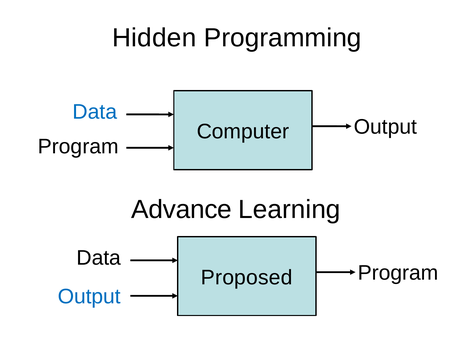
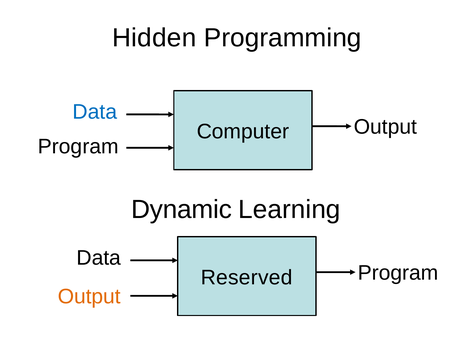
Advance: Advance -> Dynamic
Proposed: Proposed -> Reserved
Output at (89, 297) colour: blue -> orange
